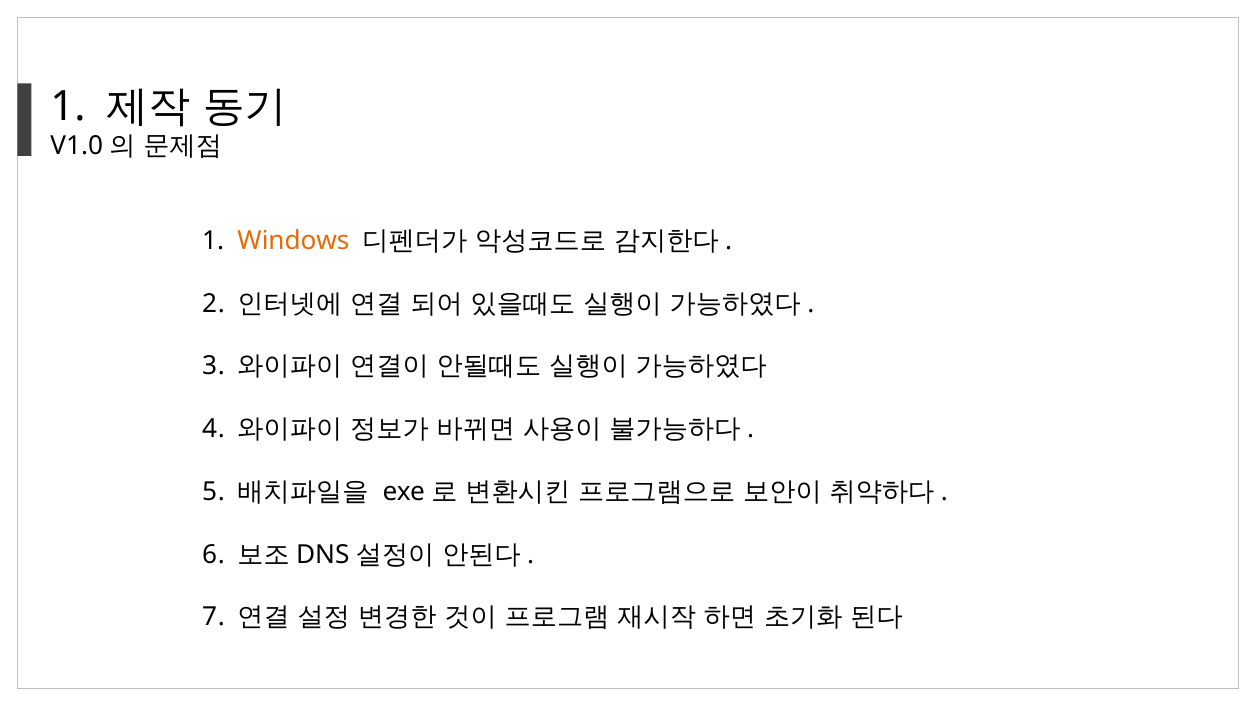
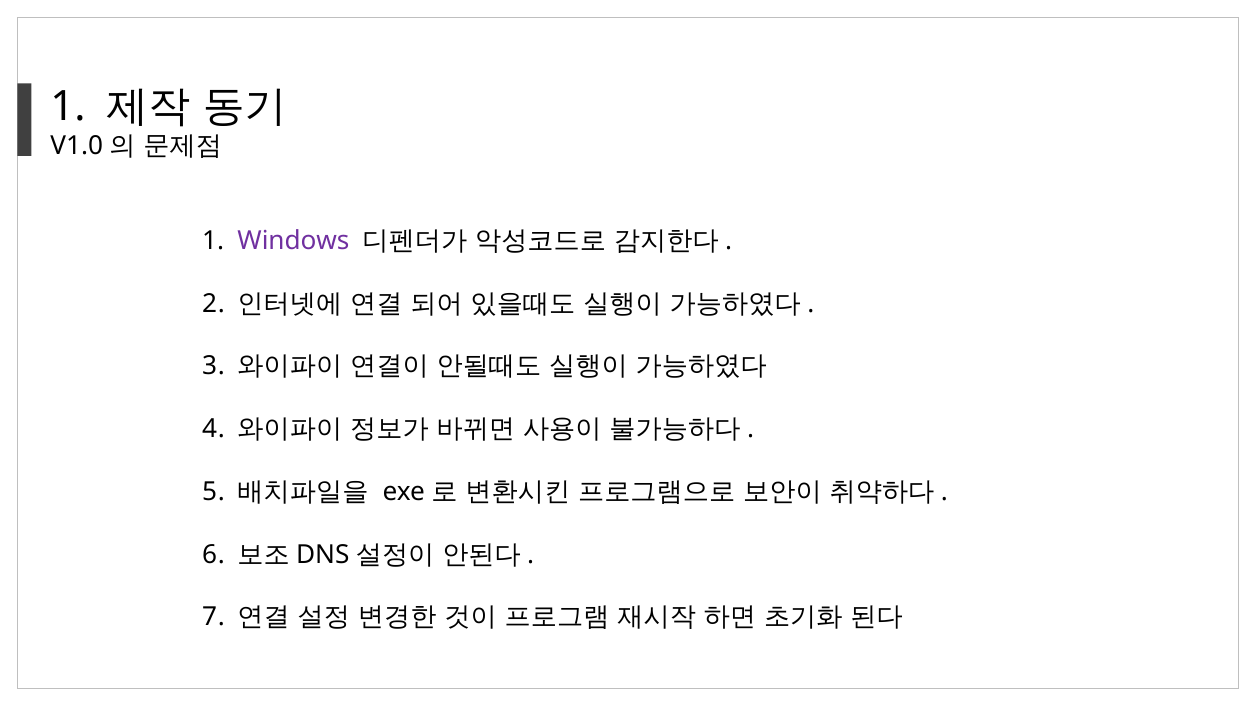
Windows colour: orange -> purple
